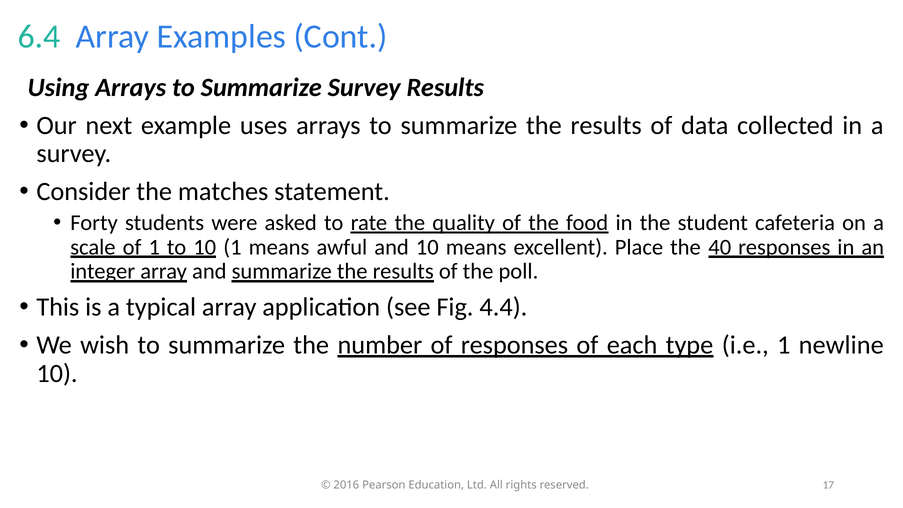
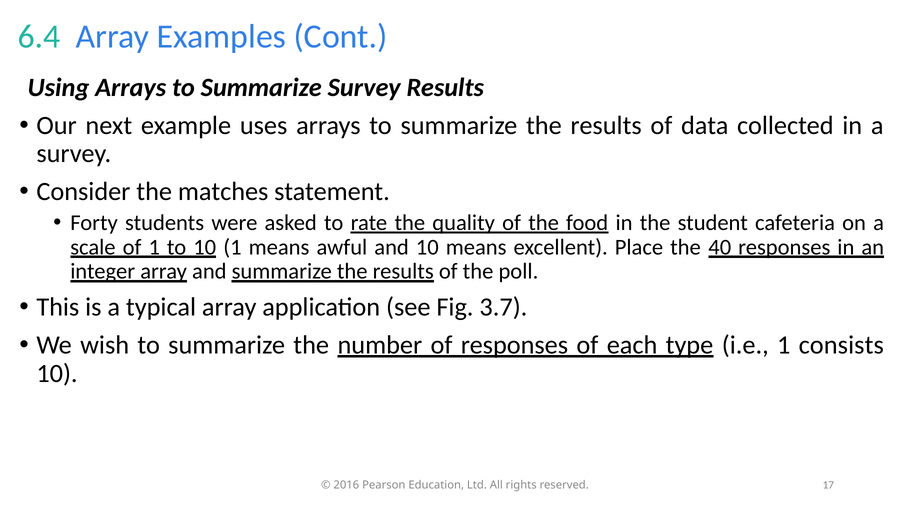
4.4: 4.4 -> 3.7
newline: newline -> consists
